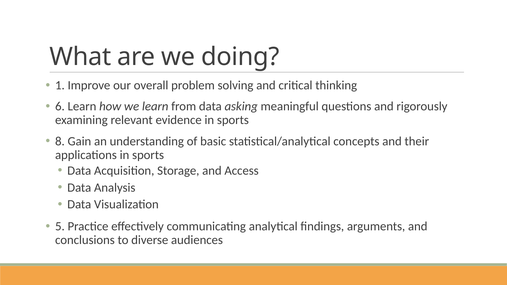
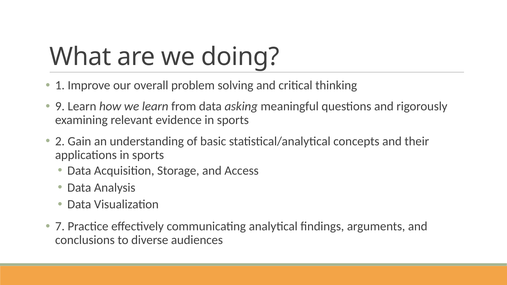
6: 6 -> 9
8: 8 -> 2
5: 5 -> 7
